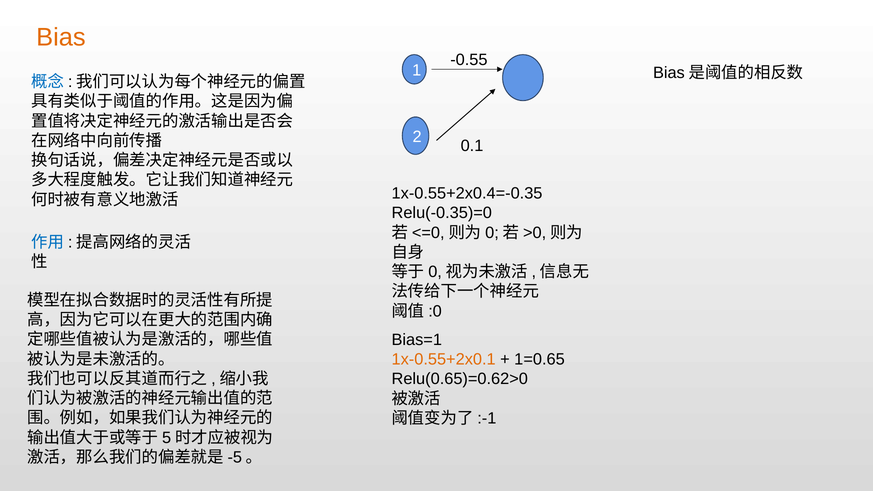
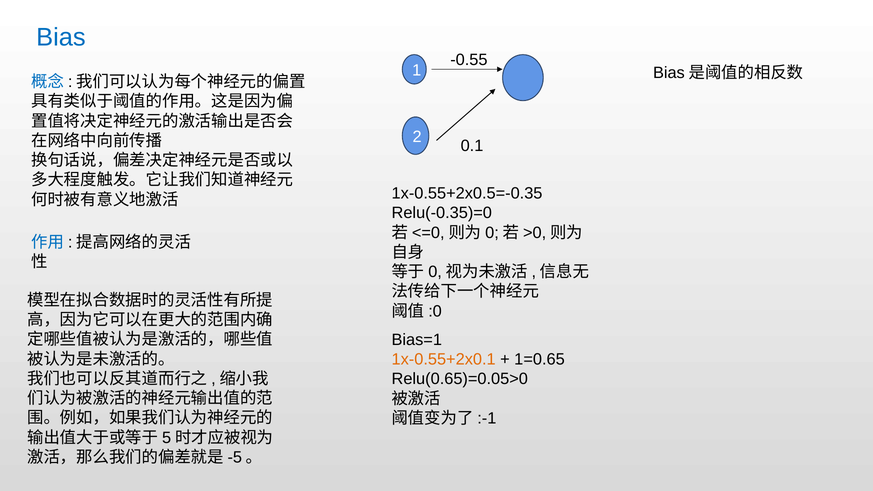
Bias colour: orange -> blue
1x-0.55+2x0.4=-0.35: 1x-0.55+2x0.4=-0.35 -> 1x-0.55+2x0.5=-0.35
Relu(0.65)=0.62>0: Relu(0.65)=0.62>0 -> Relu(0.65)=0.05>0
